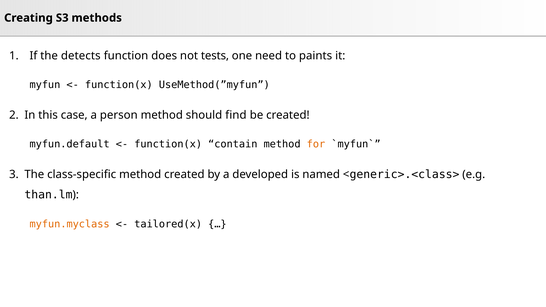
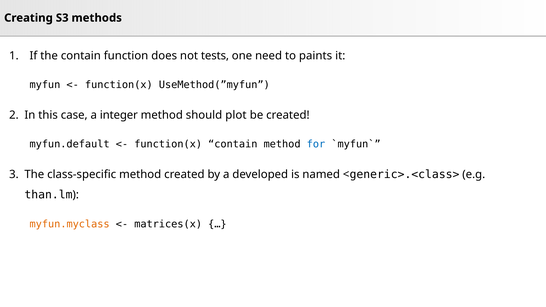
the detects: detects -> contain
person: person -> integer
find: find -> plot
for colour: orange -> blue
tailored(x: tailored(x -> matrices(x
